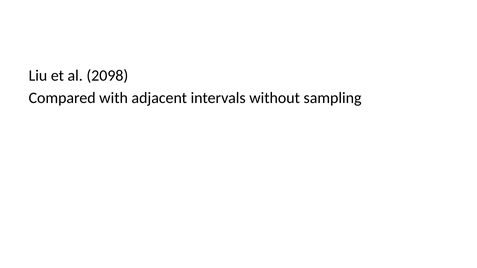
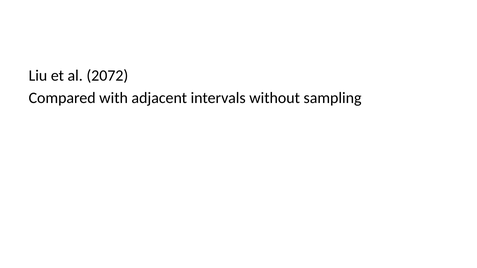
2098: 2098 -> 2072
